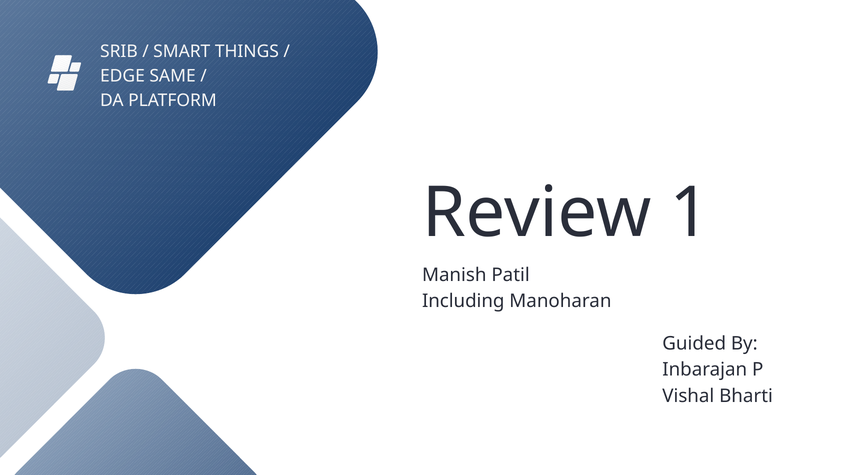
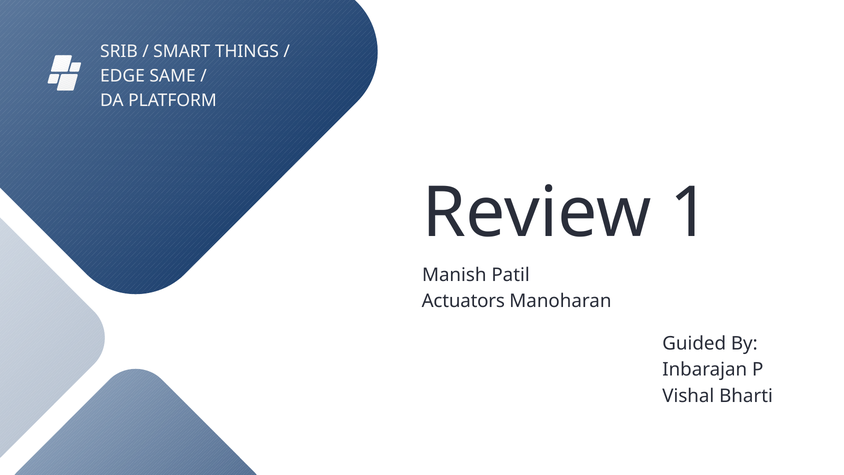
Including: Including -> Actuators
